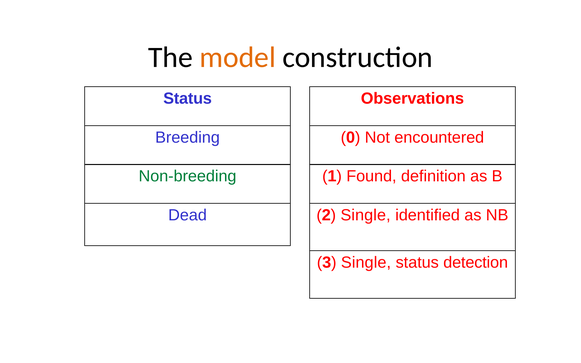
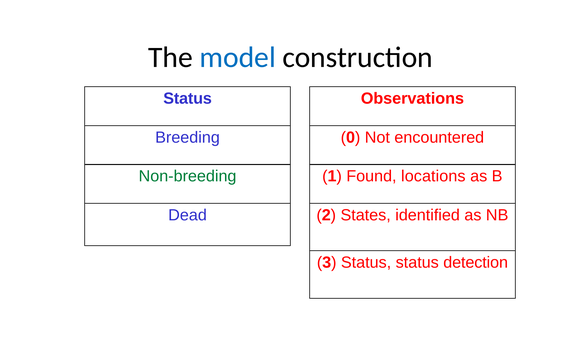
model colour: orange -> blue
definition: definition -> locations
2 Single: Single -> States
3 Single: Single -> Status
